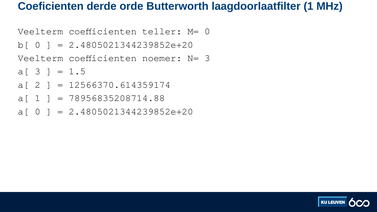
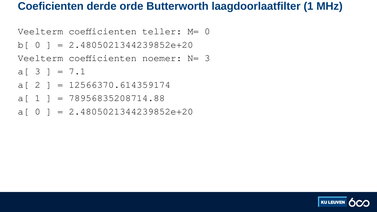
1.5: 1.5 -> 7.1
